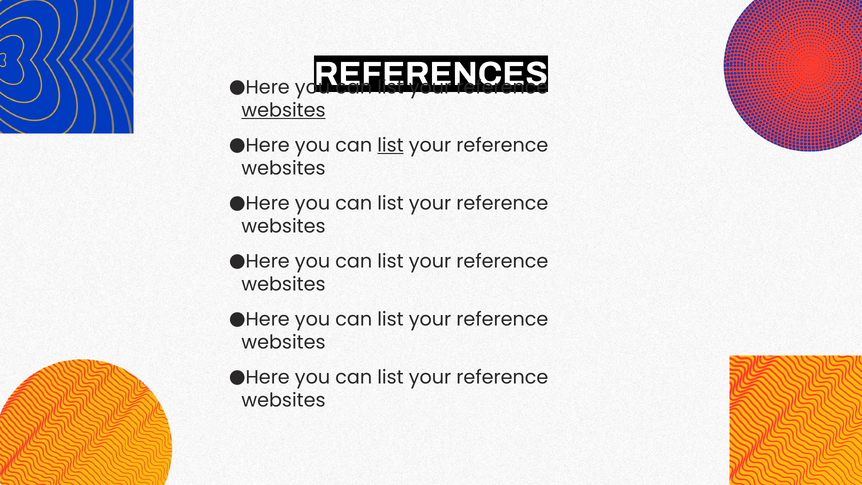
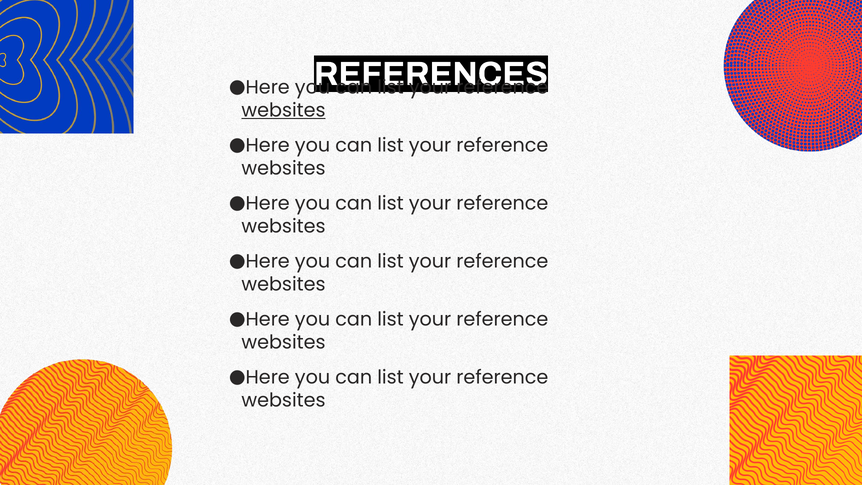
list at (390, 145) underline: present -> none
